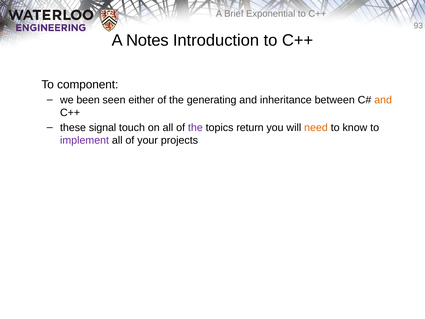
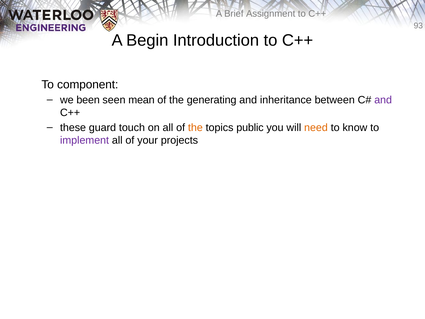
Exponential: Exponential -> Assignment
Notes: Notes -> Begin
either: either -> mean
and at (383, 100) colour: orange -> purple
signal: signal -> guard
the at (195, 128) colour: purple -> orange
return: return -> public
